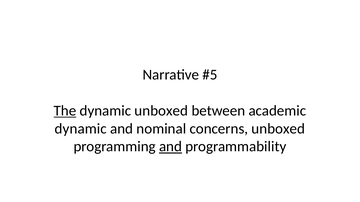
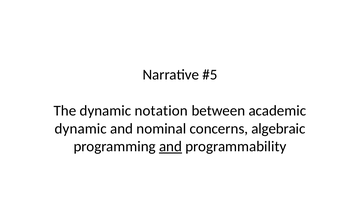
The underline: present -> none
dynamic unboxed: unboxed -> notation
concerns unboxed: unboxed -> algebraic
